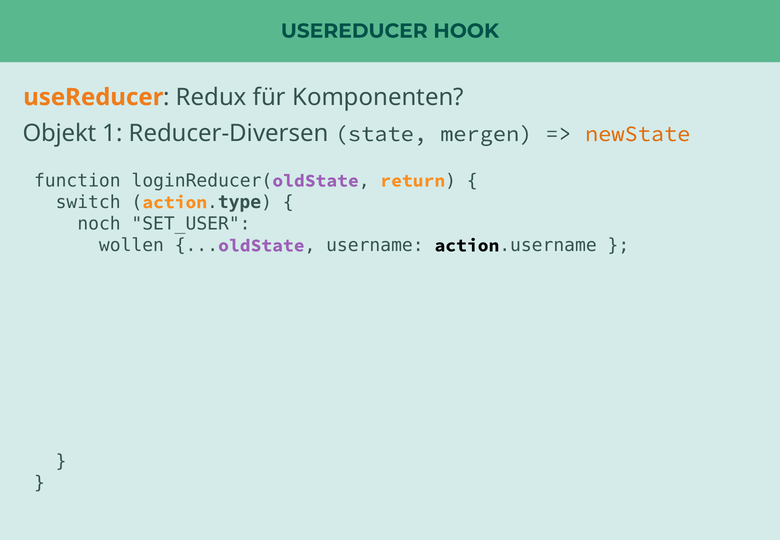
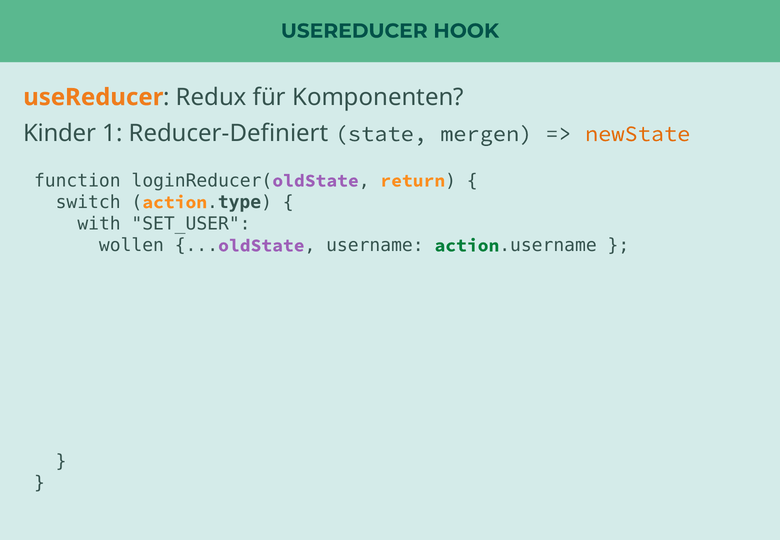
Objekt: Objekt -> Kinder
Reducer-Diversen: Reducer-Diversen -> Reducer-Definiert
noch: noch -> with
action at (467, 245) colour: black -> green
